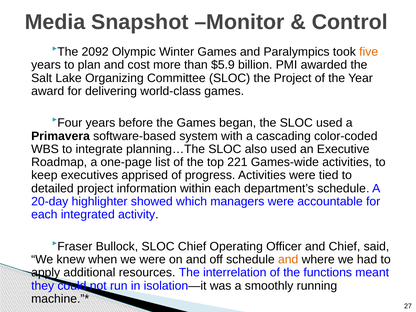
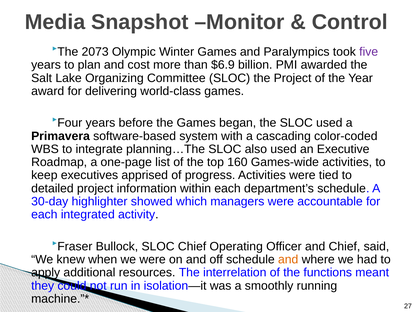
2092: 2092 -> 2073
five colour: orange -> purple
$5.9: $5.9 -> $6.9
221: 221 -> 160
20-day: 20-day -> 30-day
